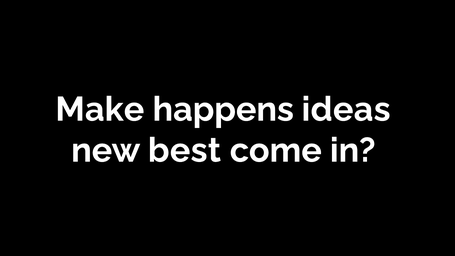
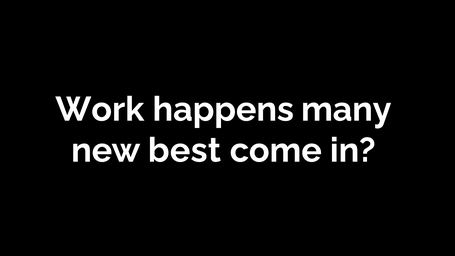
Make: Make -> Work
ideas: ideas -> many
